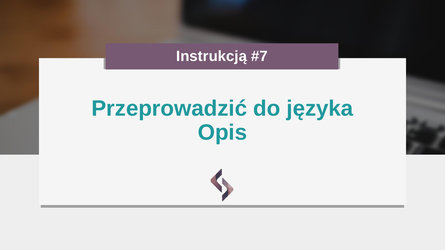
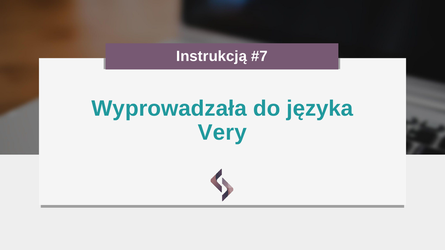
Przeprowadzić: Przeprowadzić -> Wyprowadzała
Opis: Opis -> Very
